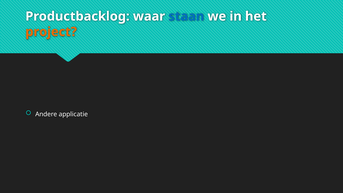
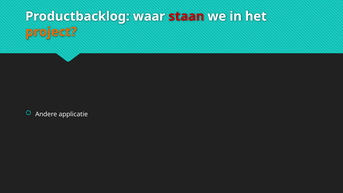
staan colour: blue -> red
